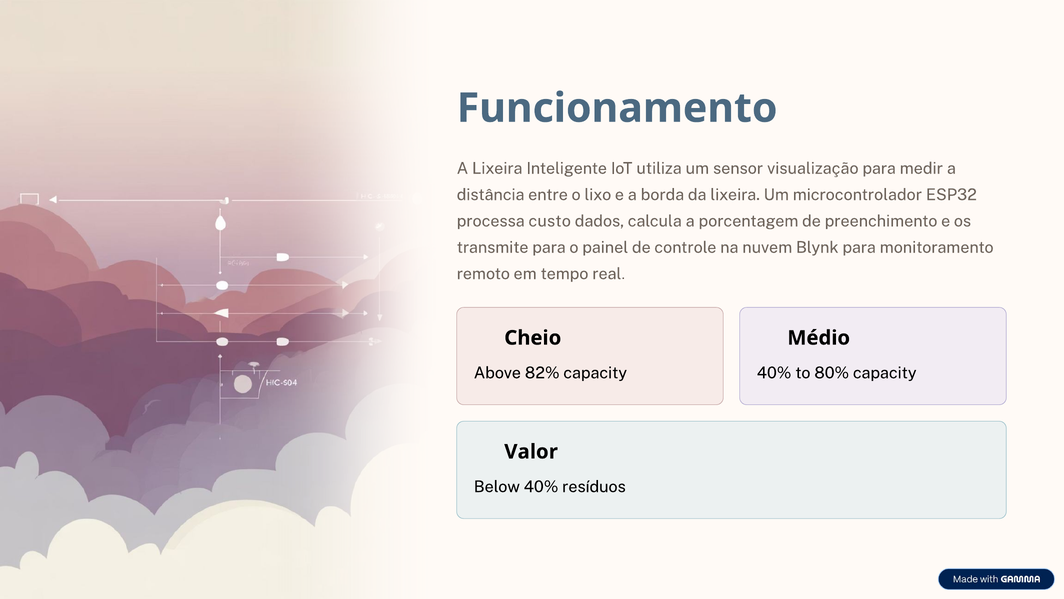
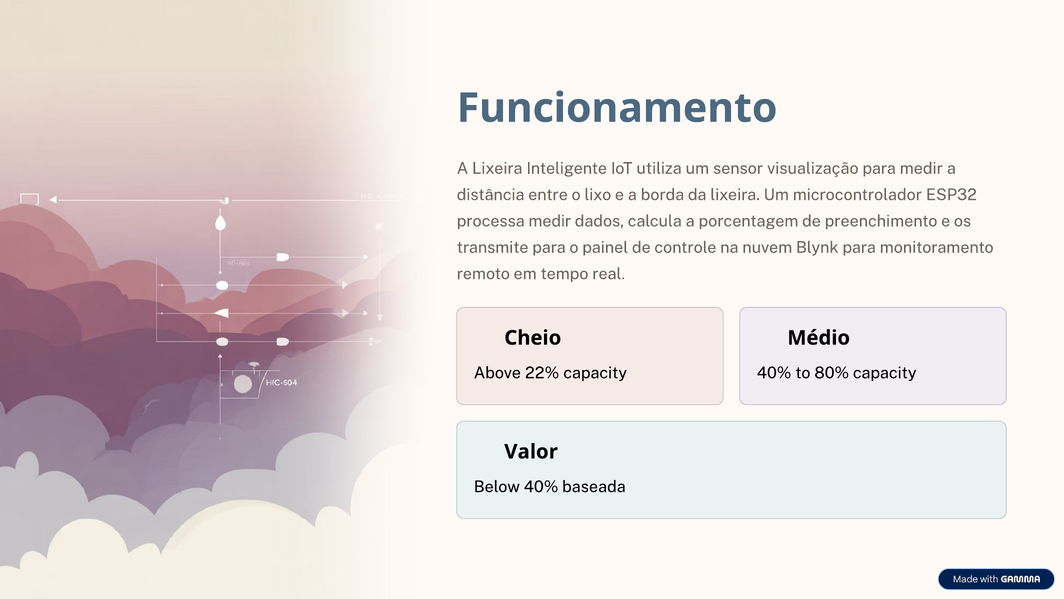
processa custo: custo -> medir
82%: 82% -> 22%
resíduos: resíduos -> baseada
